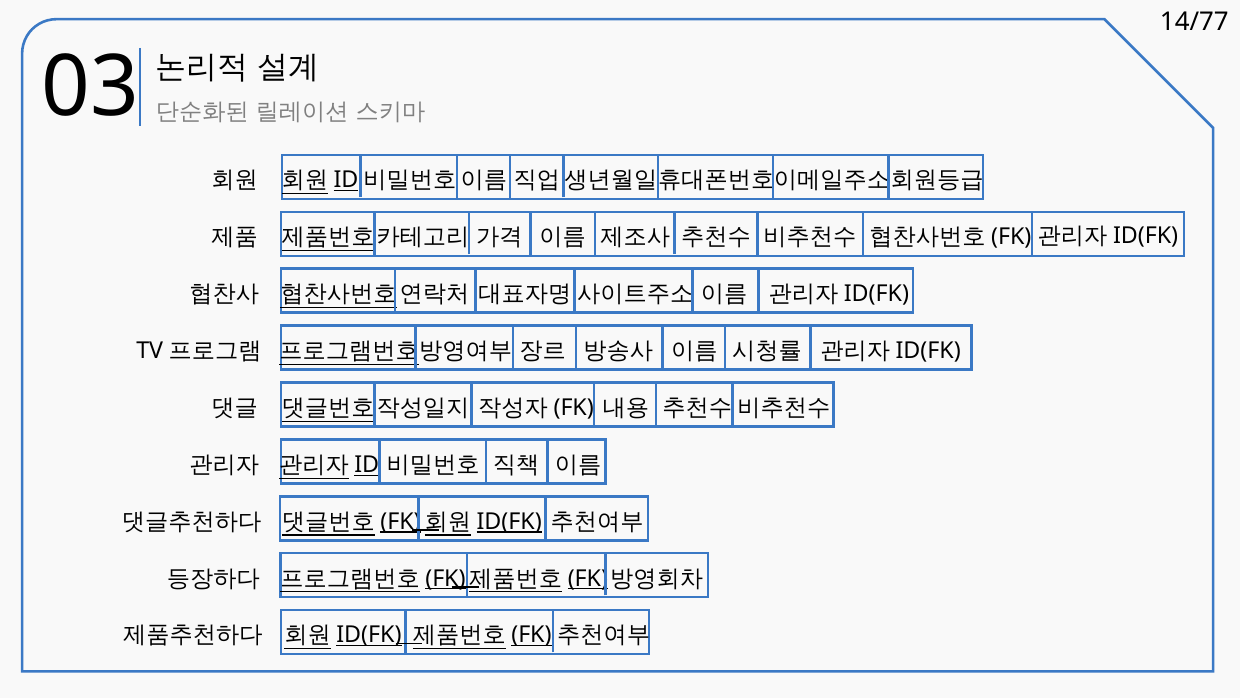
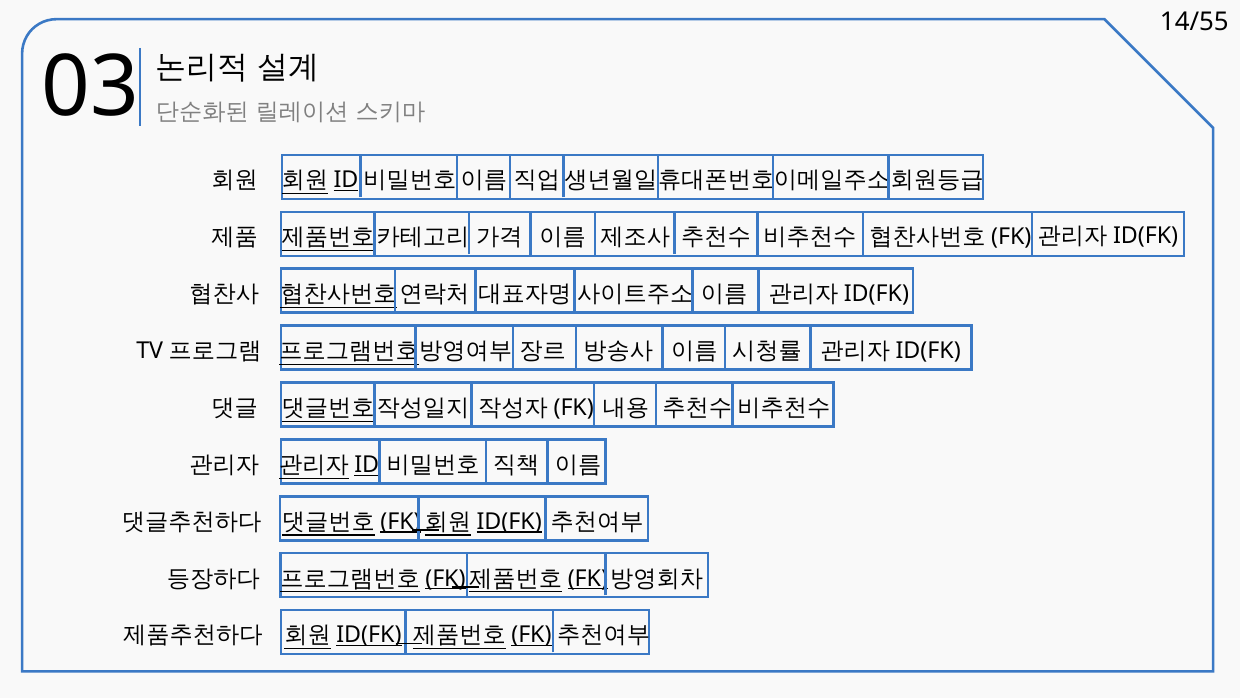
14/77: 14/77 -> 14/55
